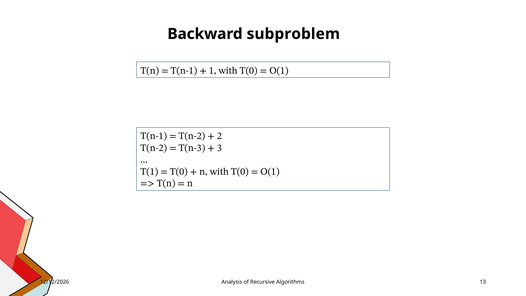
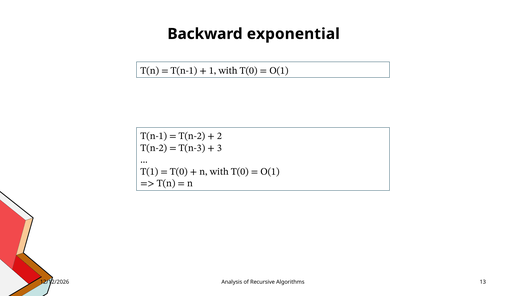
subproblem: subproblem -> exponential
